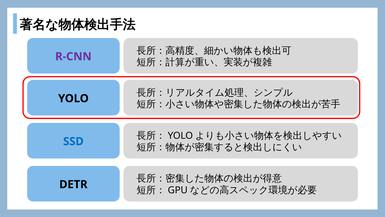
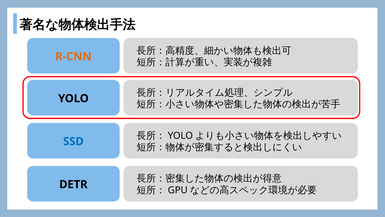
R-CNN colour: purple -> orange
